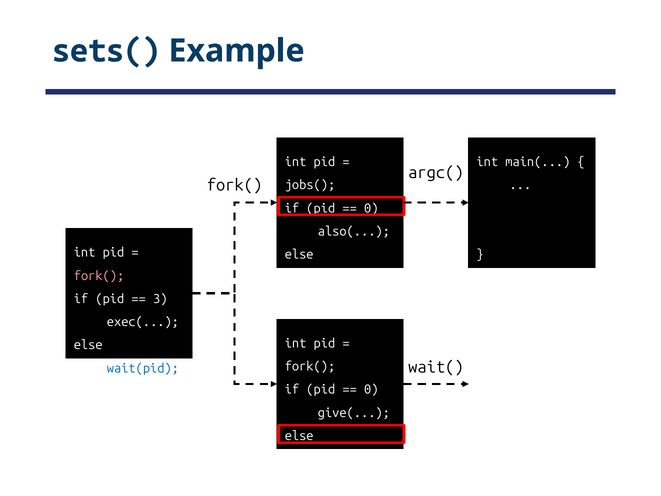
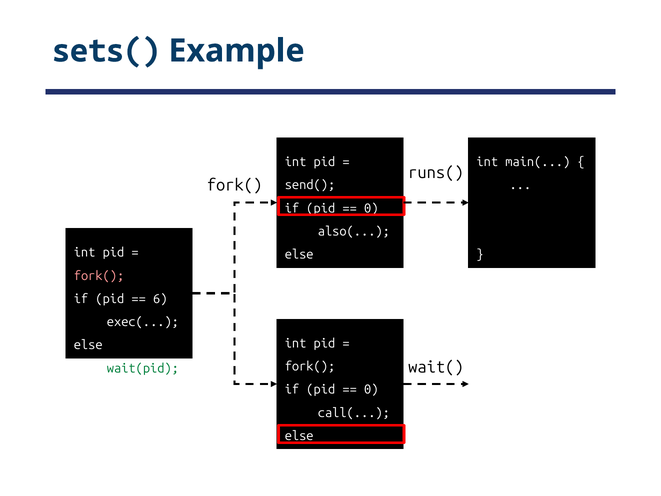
argc(: argc( -> runs(
jobs(: jobs( -> send(
3: 3 -> 6
wait(pid at (143, 368) colour: blue -> green
give(: give( -> call(
